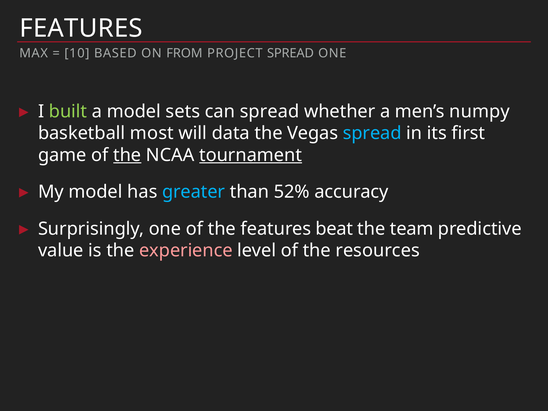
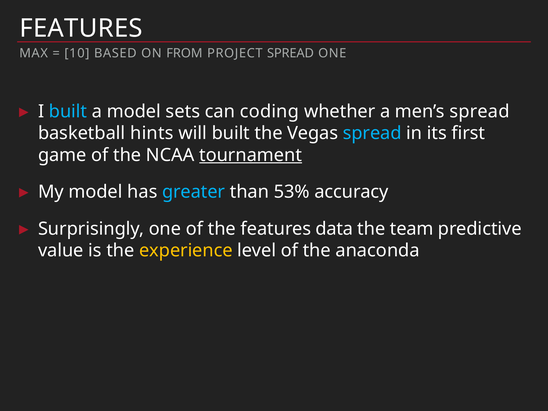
built at (68, 111) colour: light green -> light blue
can spread: spread -> coding
men’s numpy: numpy -> spread
most: most -> hints
will data: data -> built
the at (127, 155) underline: present -> none
52%: 52% -> 53%
beat: beat -> data
experience colour: pink -> yellow
resources: resources -> anaconda
